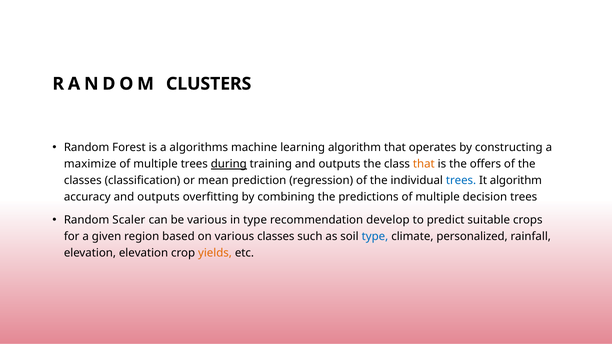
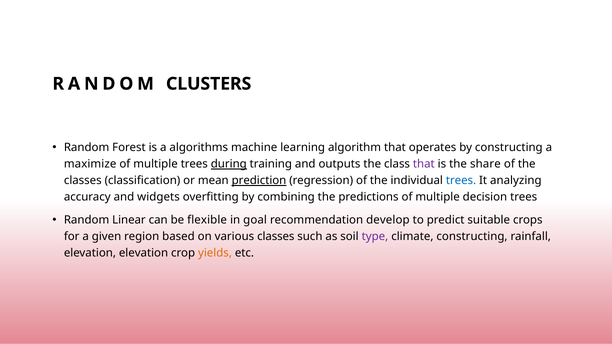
that at (424, 164) colour: orange -> purple
offers: offers -> share
prediction underline: none -> present
It algorithm: algorithm -> analyzing
accuracy and outputs: outputs -> widgets
Scaler: Scaler -> Linear
be various: various -> flexible
in type: type -> goal
type at (375, 237) colour: blue -> purple
climate personalized: personalized -> constructing
